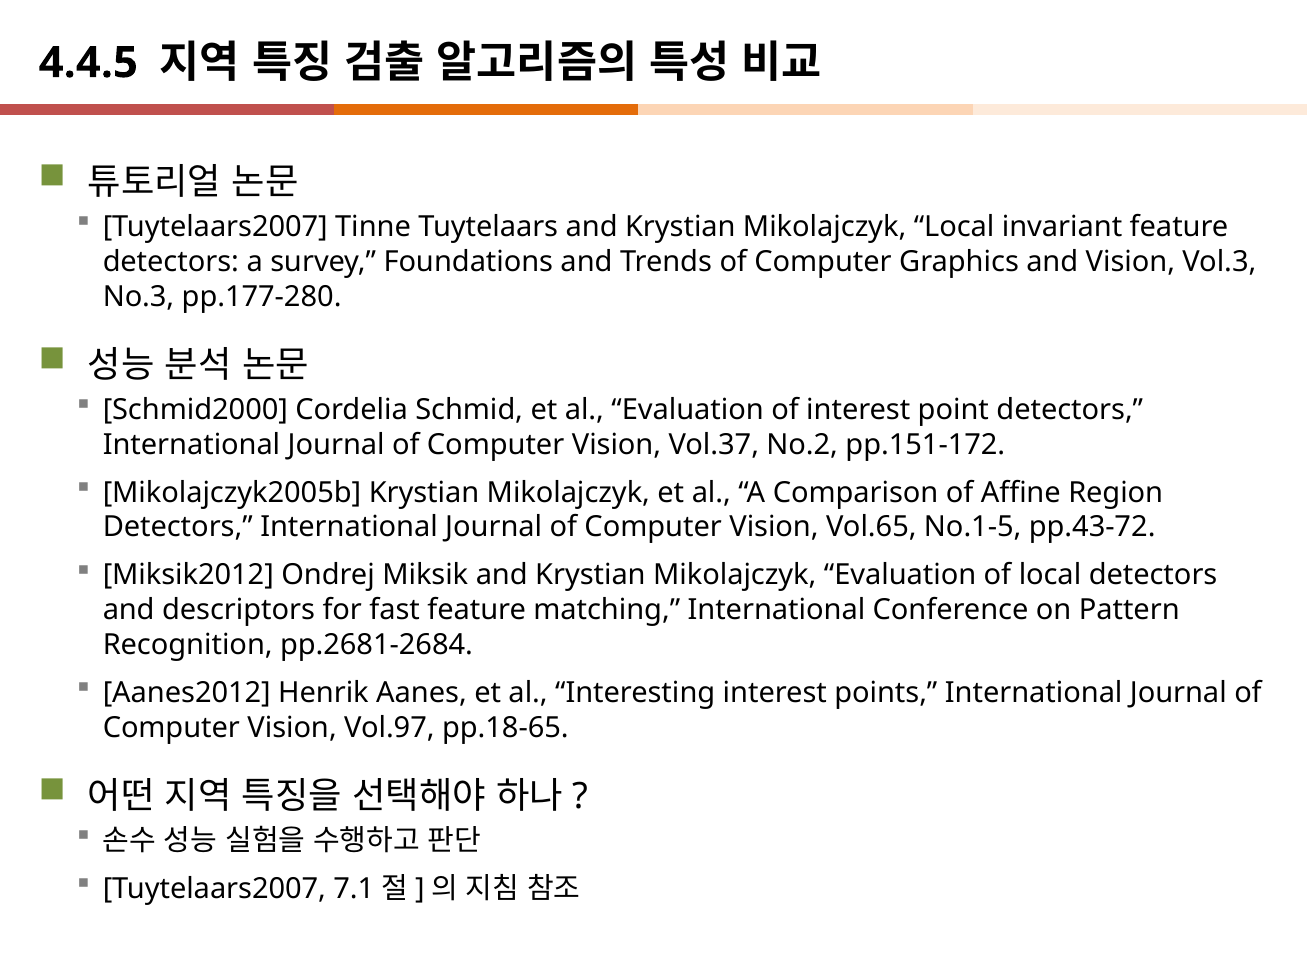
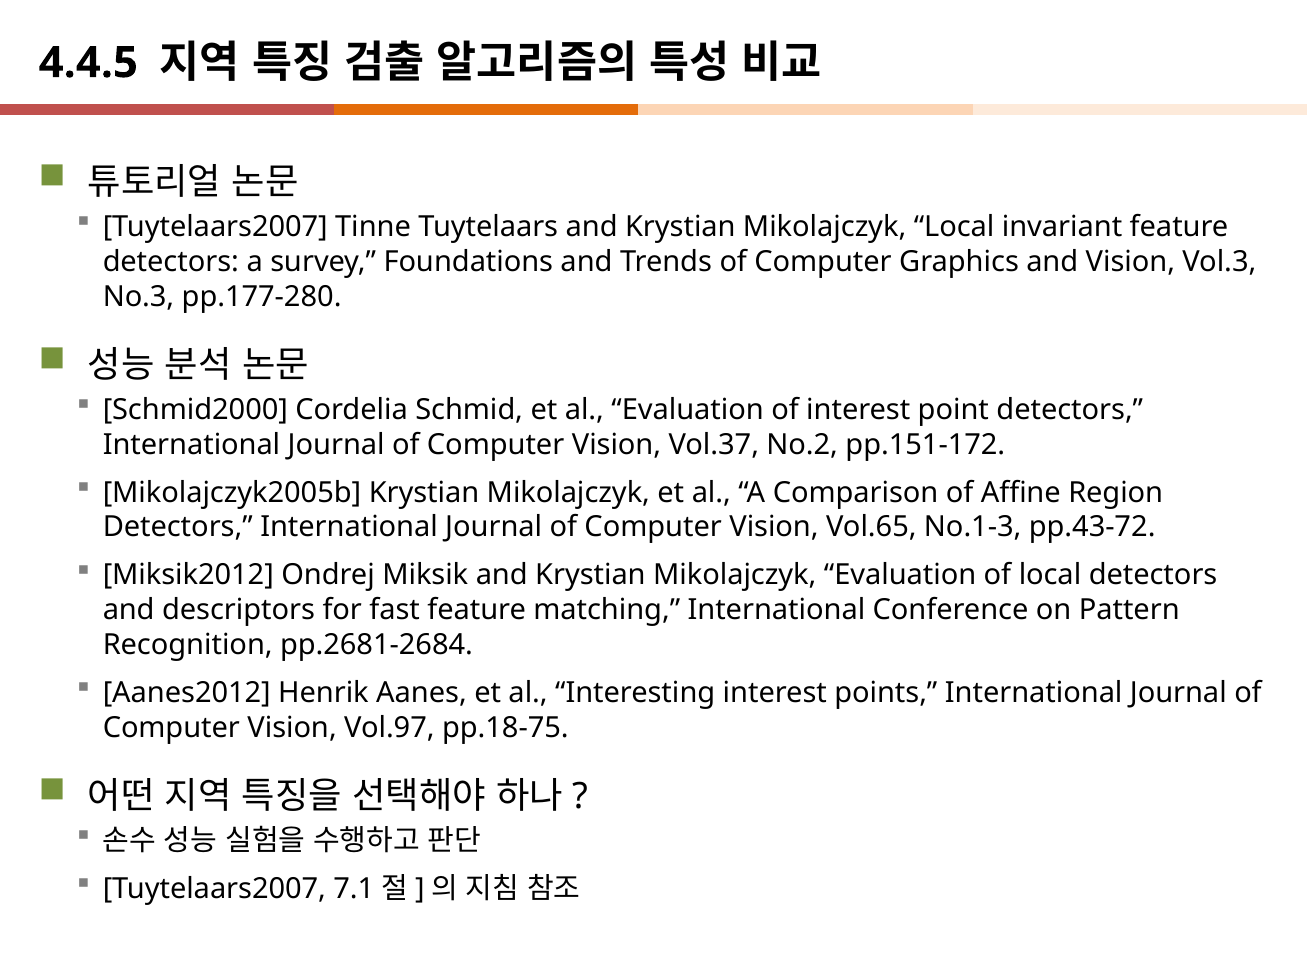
No.1-5: No.1-5 -> No.1-3
pp.18-65: pp.18-65 -> pp.18-75
